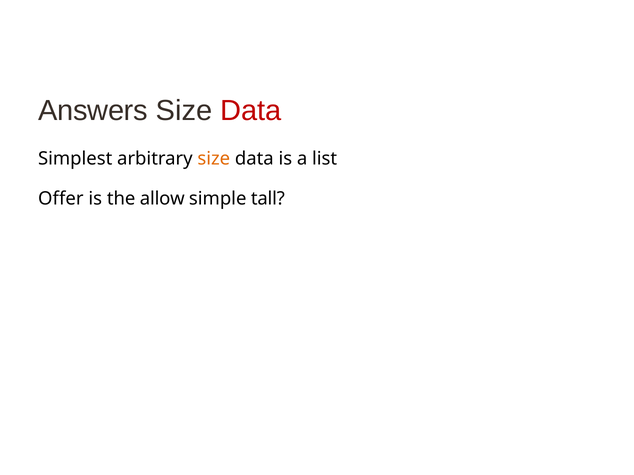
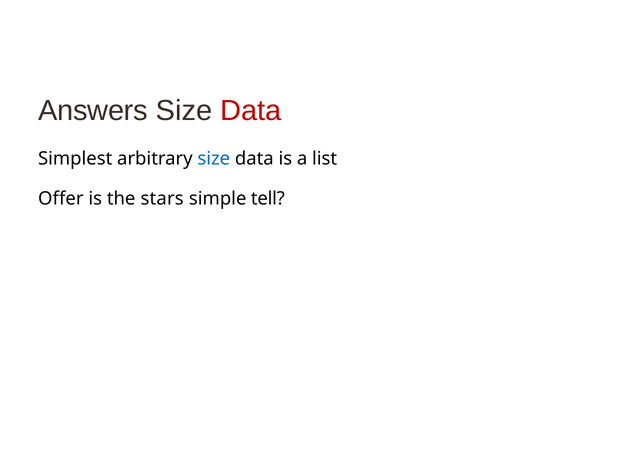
size at (214, 159) colour: orange -> blue
allow: allow -> stars
tall: tall -> tell
